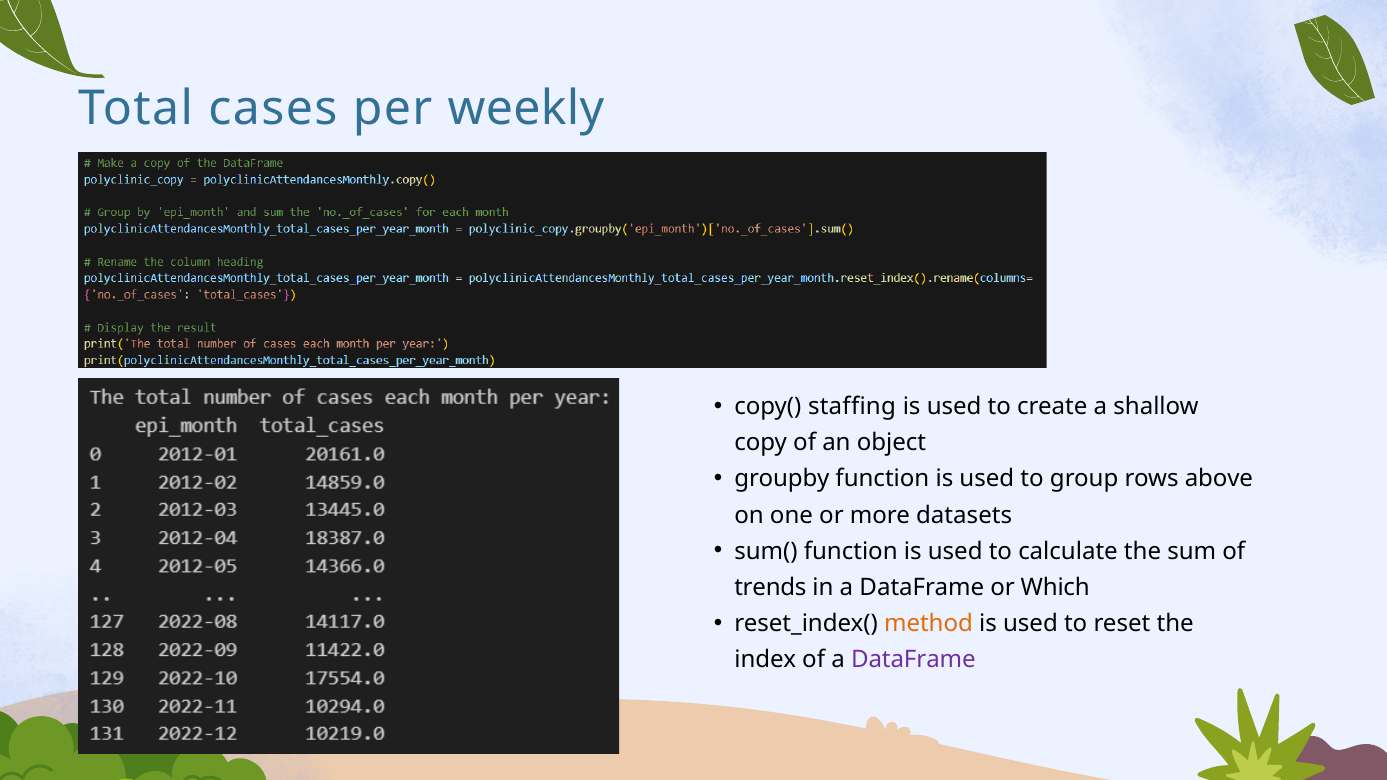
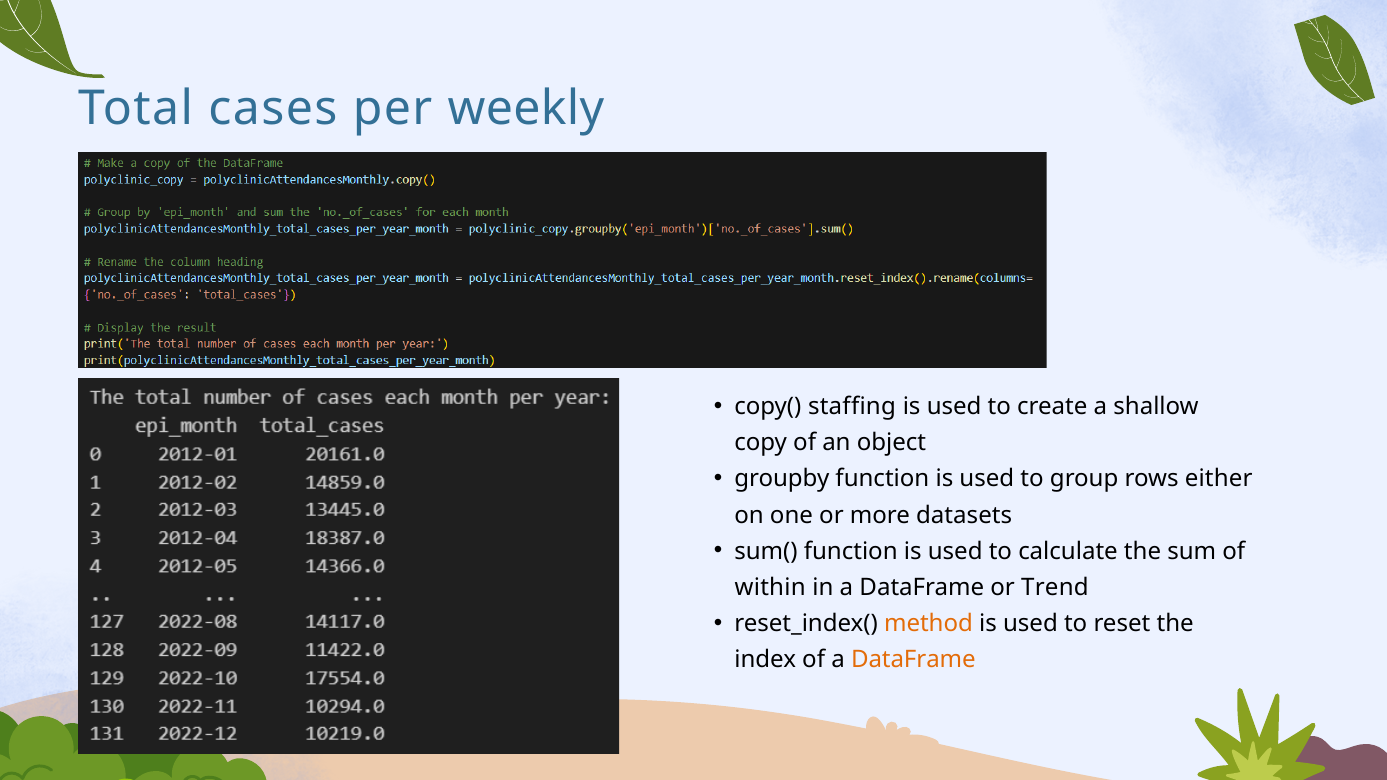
above: above -> either
trends: trends -> within
Which: Which -> Trend
DataFrame at (913, 660) colour: purple -> orange
